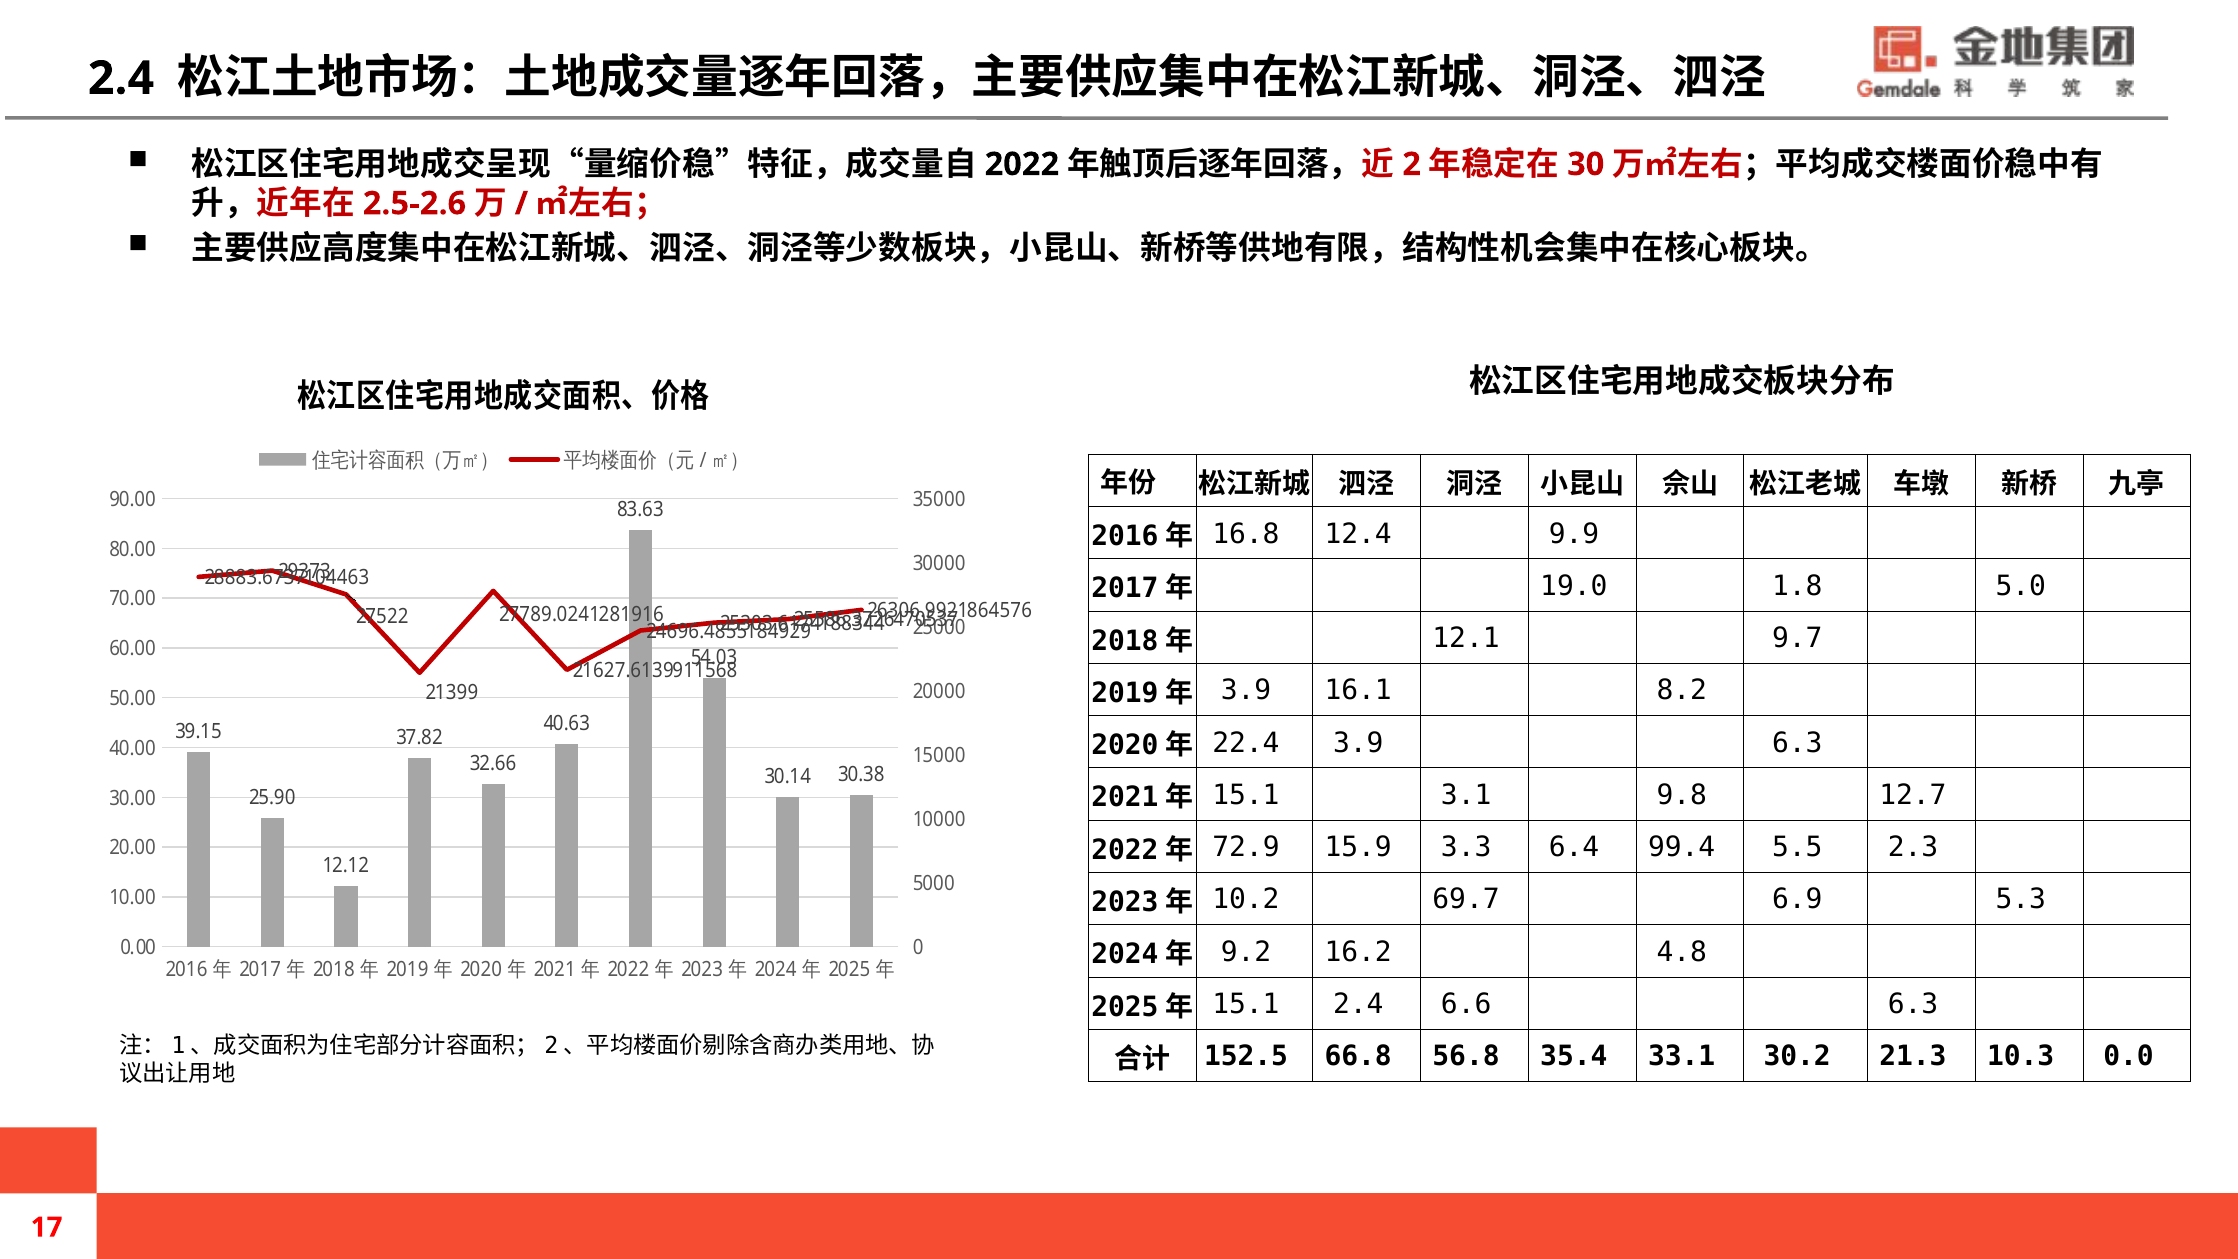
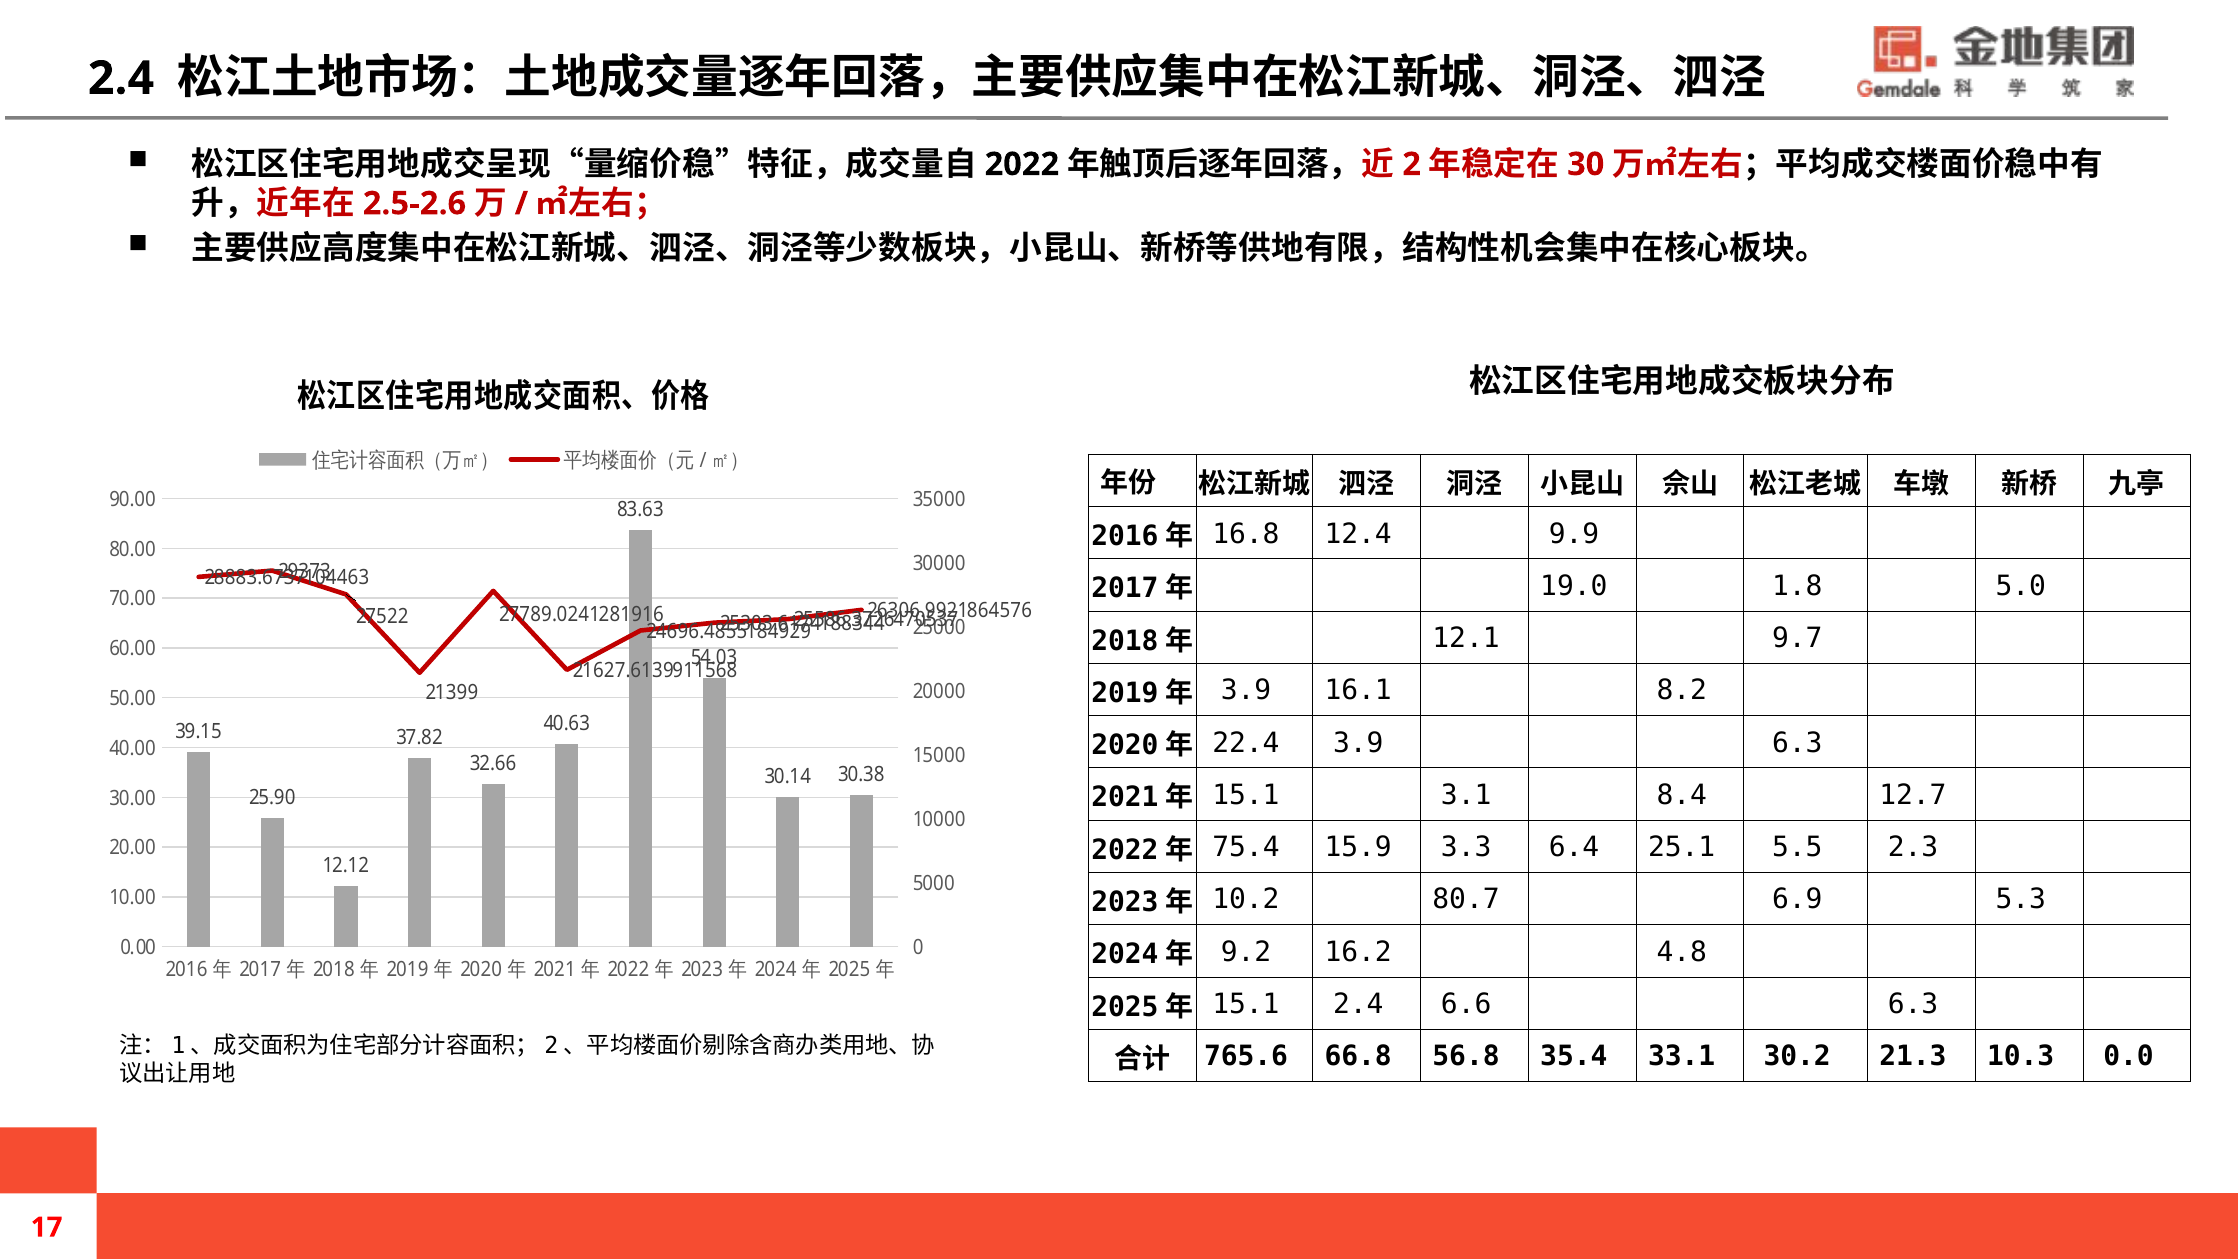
9.8: 9.8 -> 8.4
72.9: 72.9 -> 75.4
99.4: 99.4 -> 25.1
69.7: 69.7 -> 80.7
152.5: 152.5 -> 765.6
